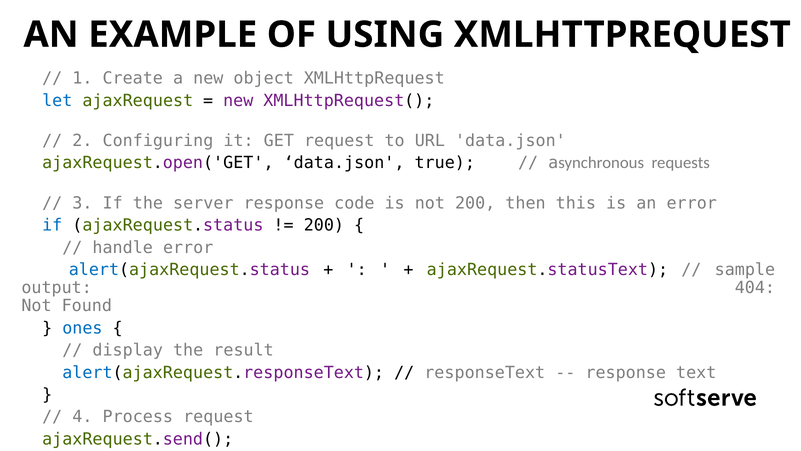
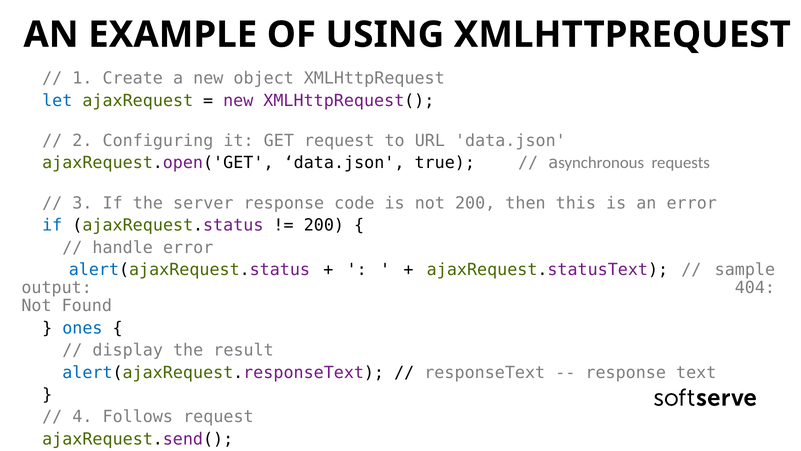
Process: Process -> Follows
